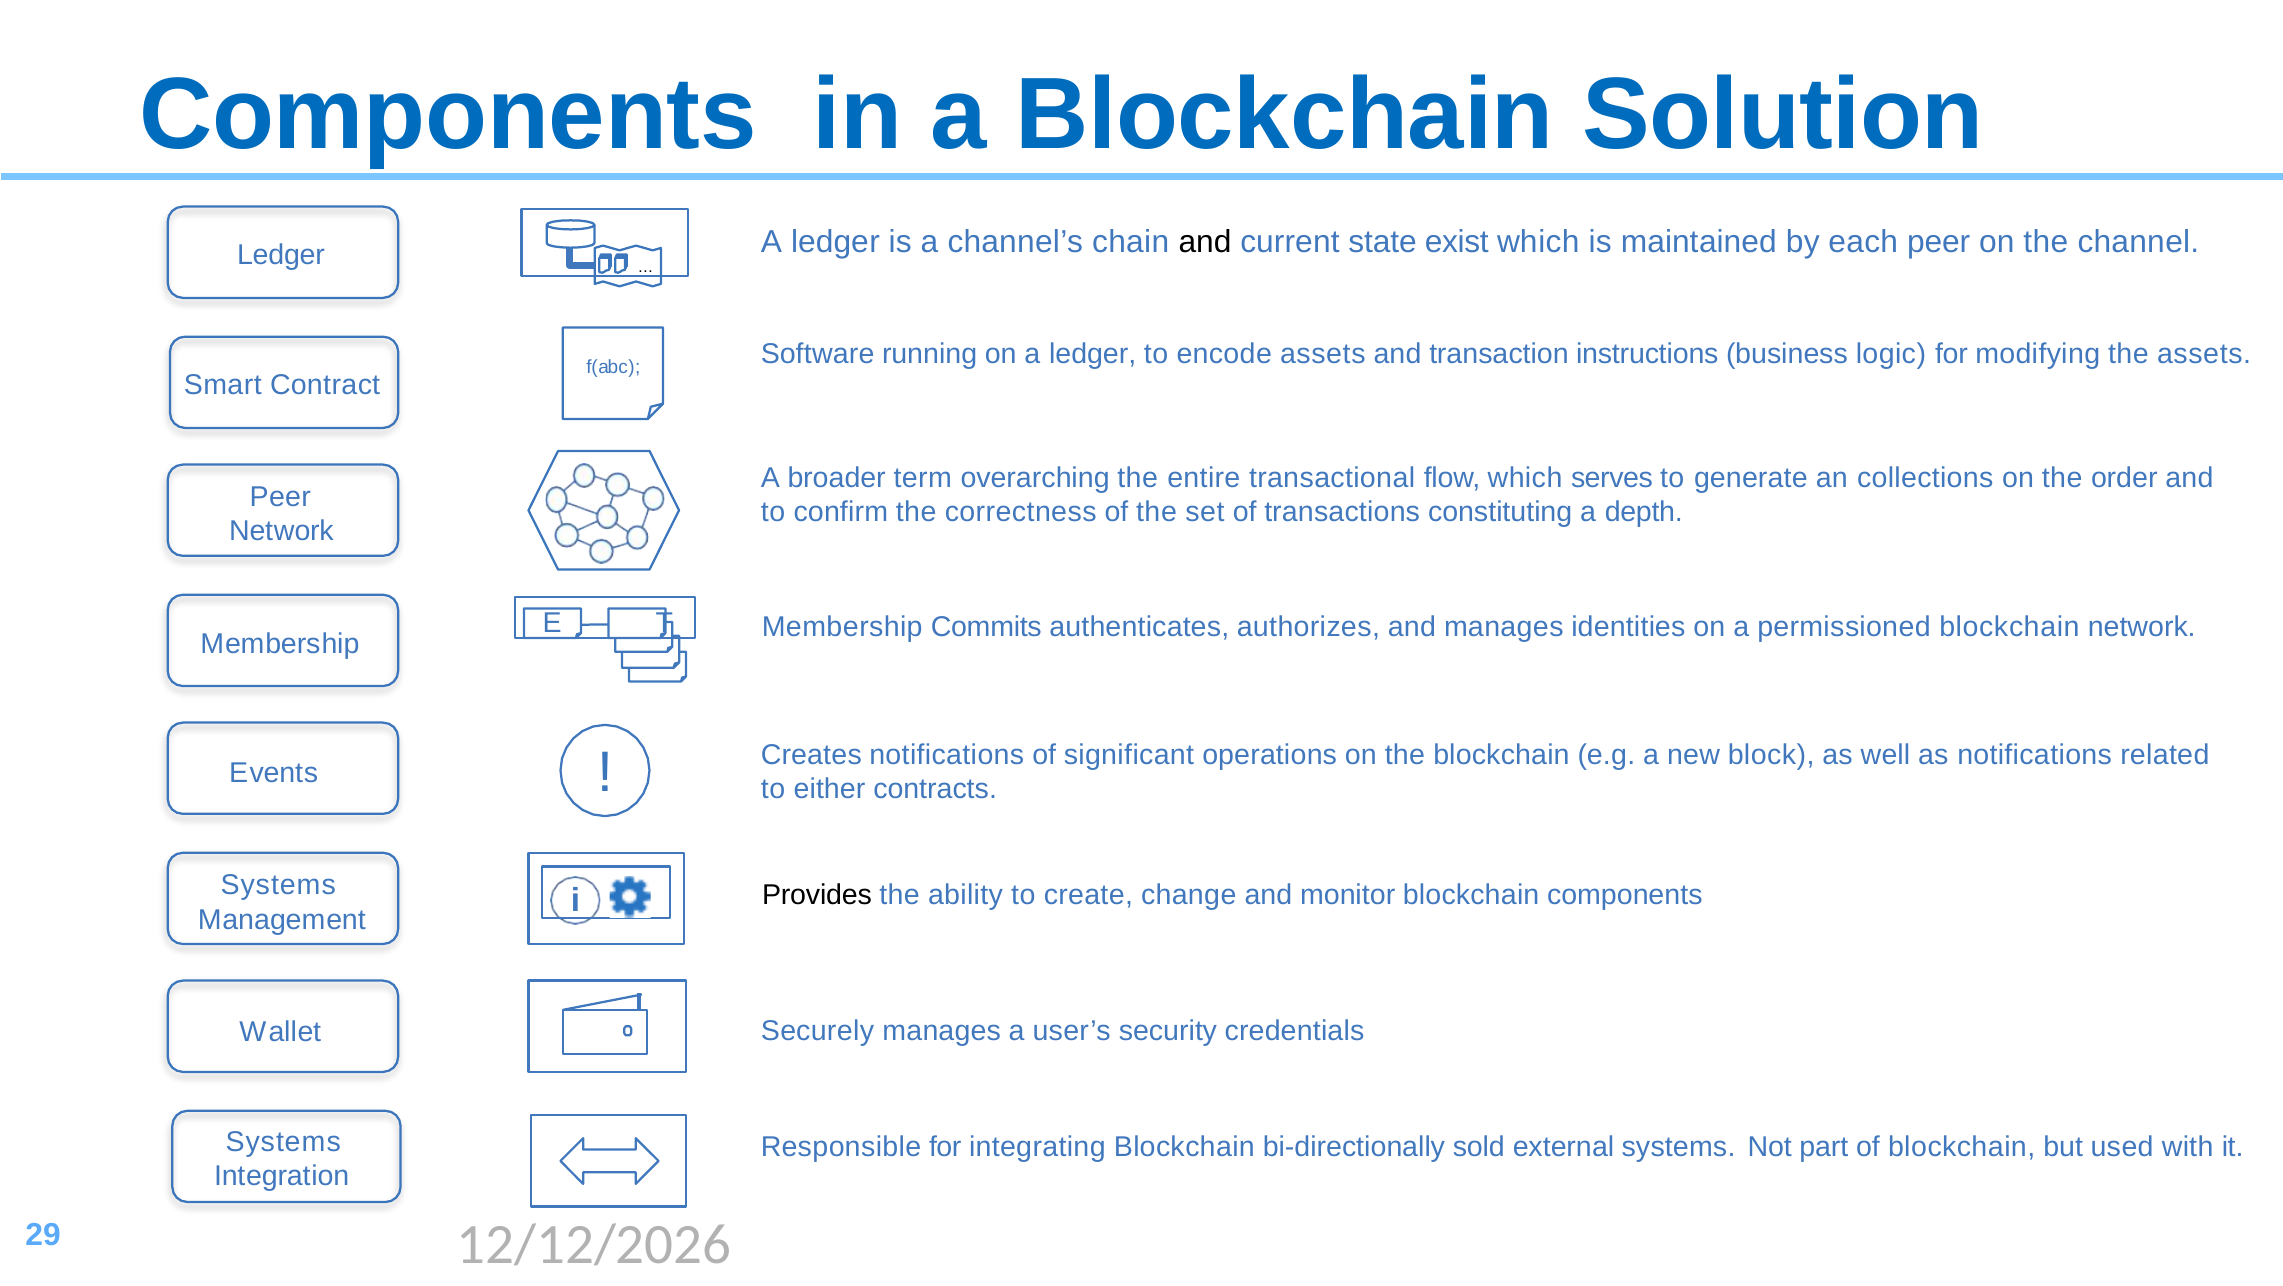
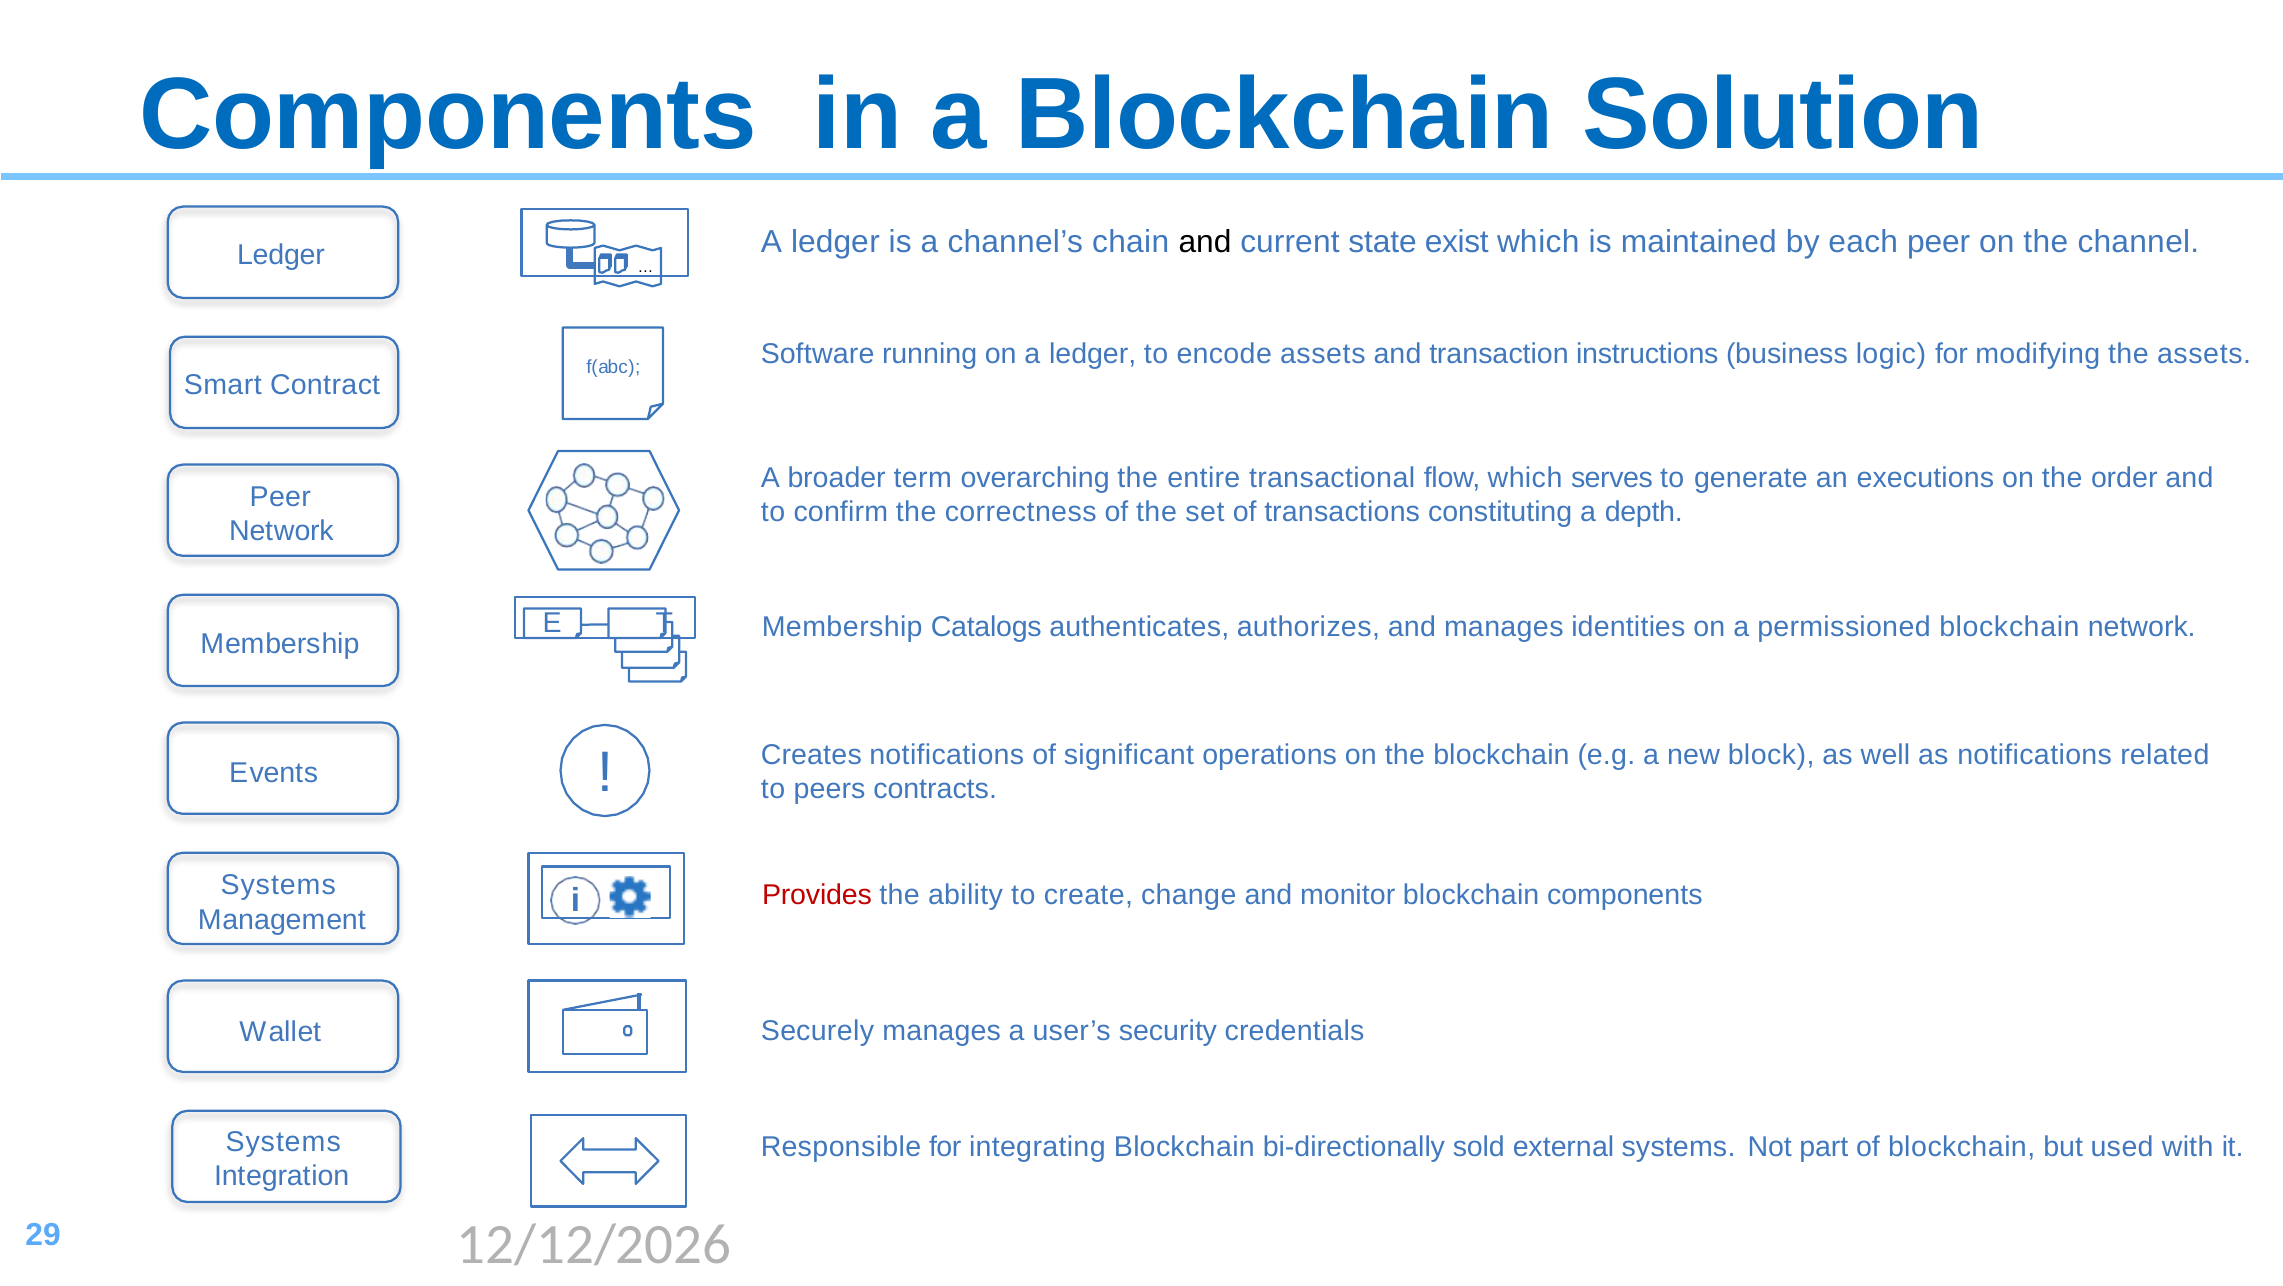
collections: collections -> executions
Commits: Commits -> Catalogs
either: either -> peers
Provides colour: black -> red
